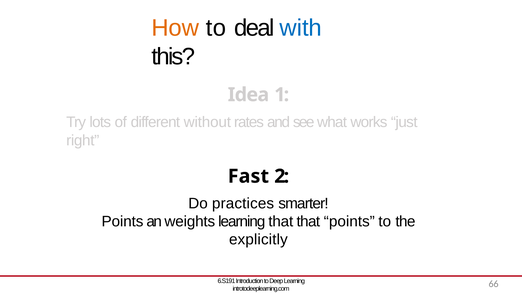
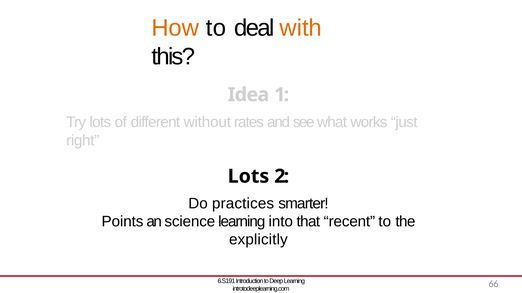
with colour: blue -> orange
Fast at (248, 177): Fast -> Lots
weights: weights -> science
learning that: that -> into
that points: points -> recent
